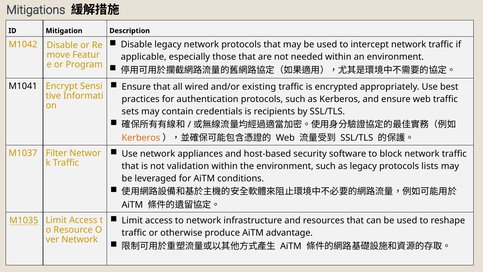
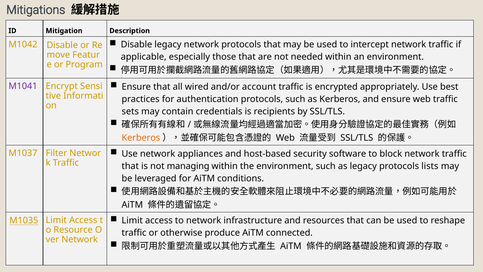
existing: existing -> account
M1041 colour: black -> purple
validation: validation -> managing
advantage: advantage -> connected
